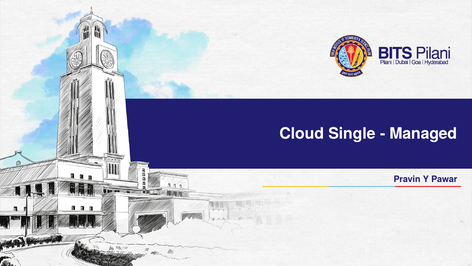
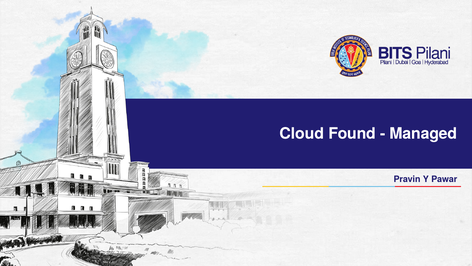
Single: Single -> Found
